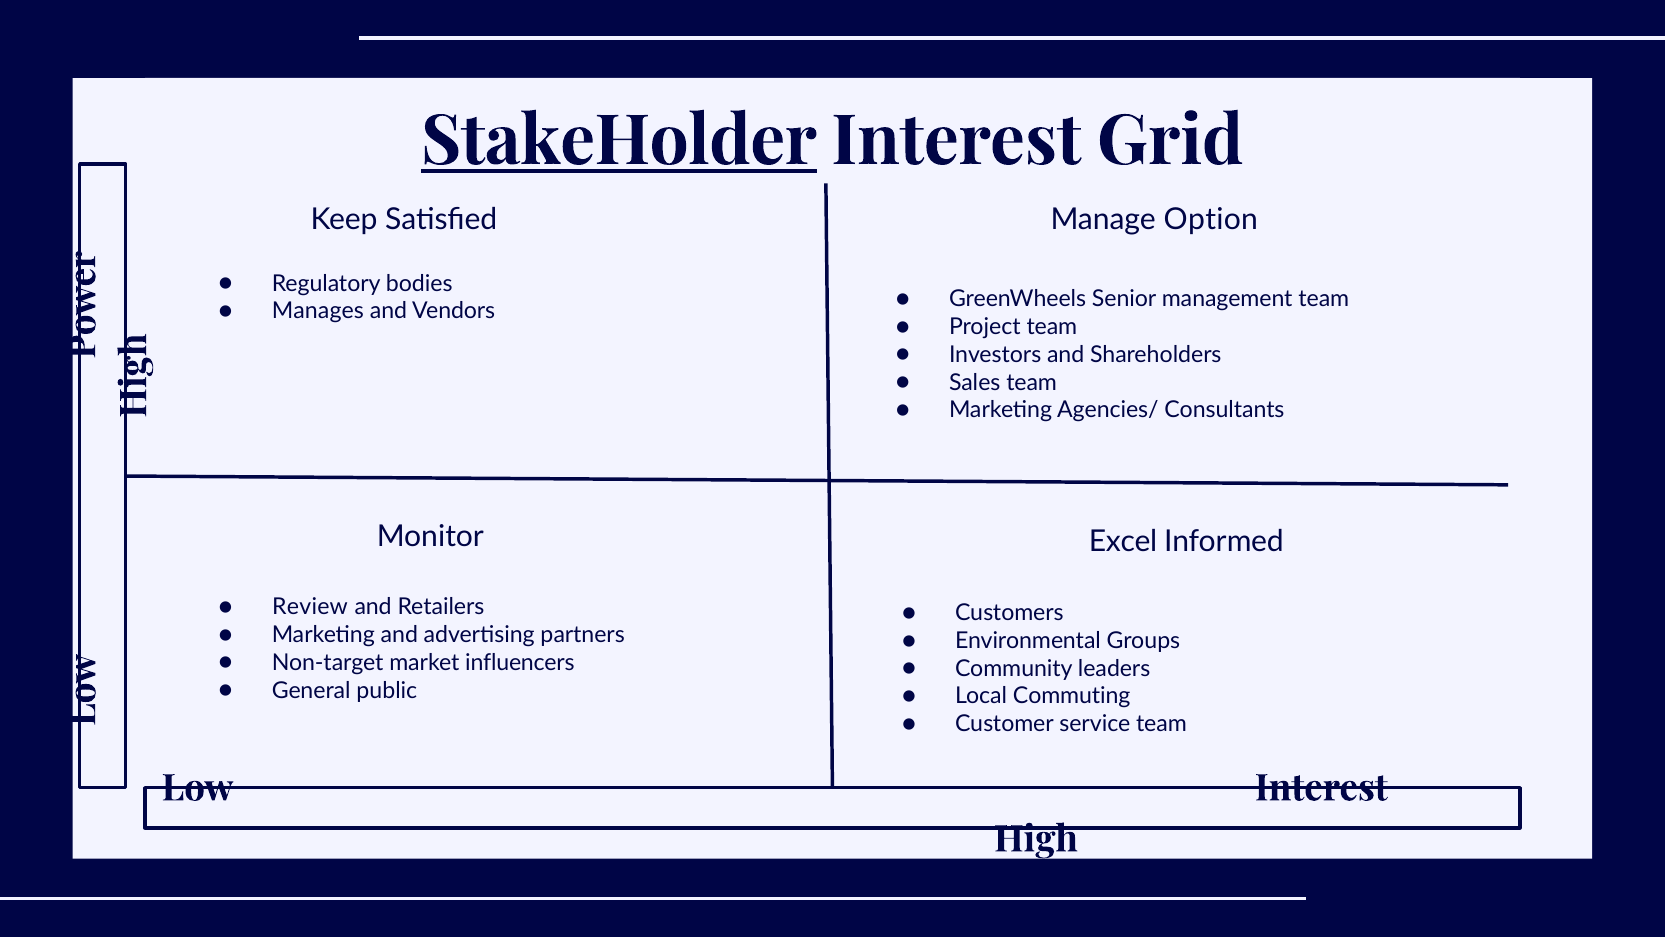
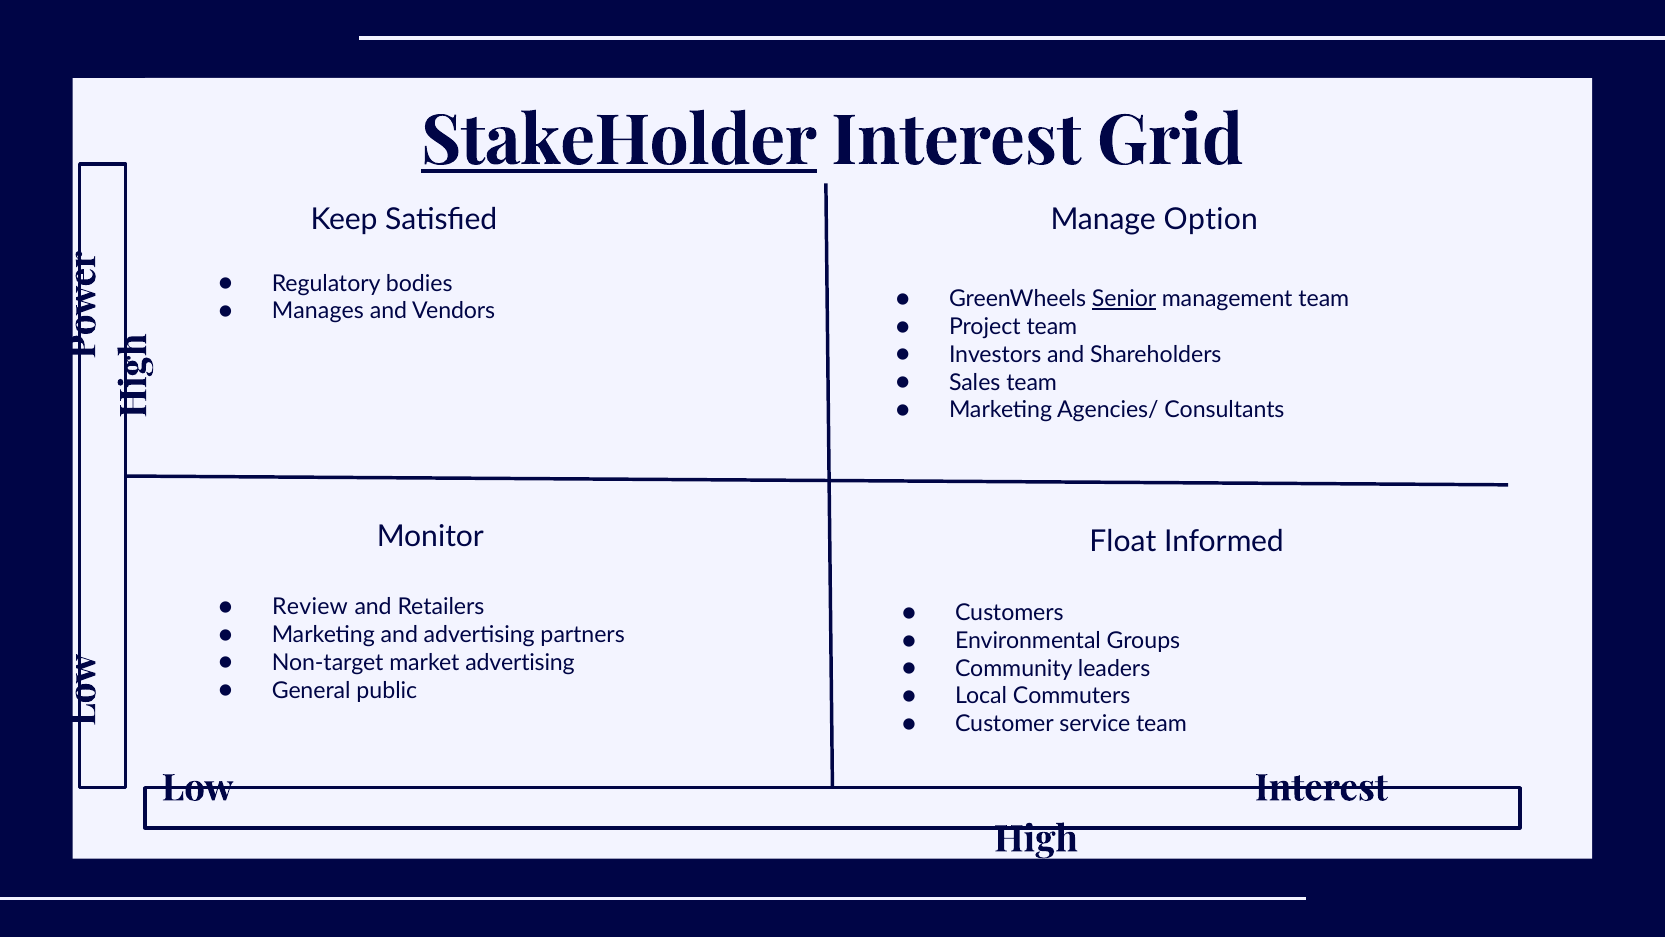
Senior underline: none -> present
Excel: Excel -> Float
market influencers: influencers -> advertising
Commuting: Commuting -> Commuters
